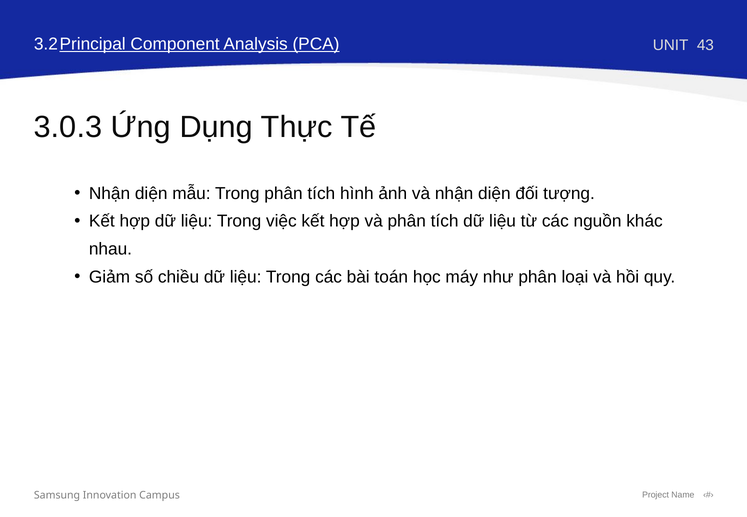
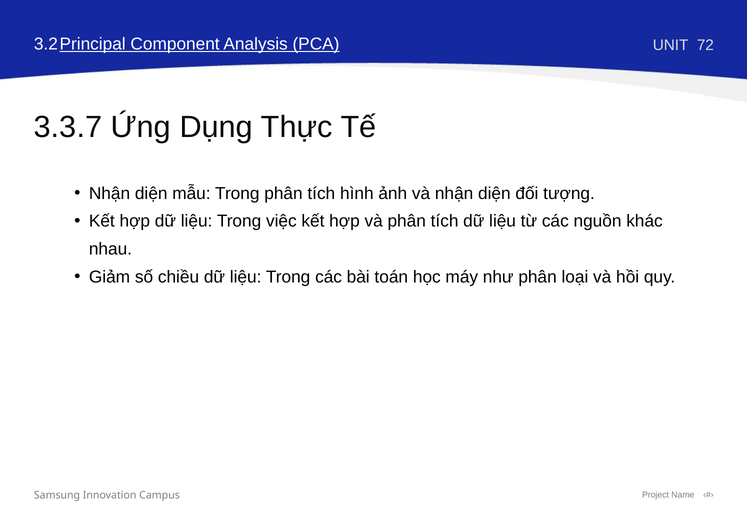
43: 43 -> 72
3.0.3: 3.0.3 -> 3.3.7
